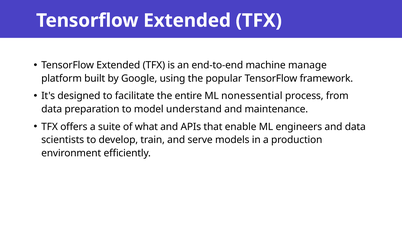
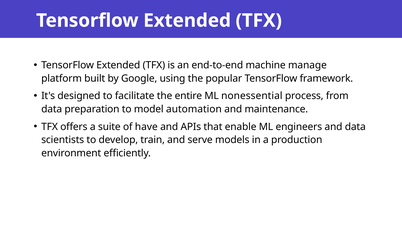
understand: understand -> automation
what: what -> have
